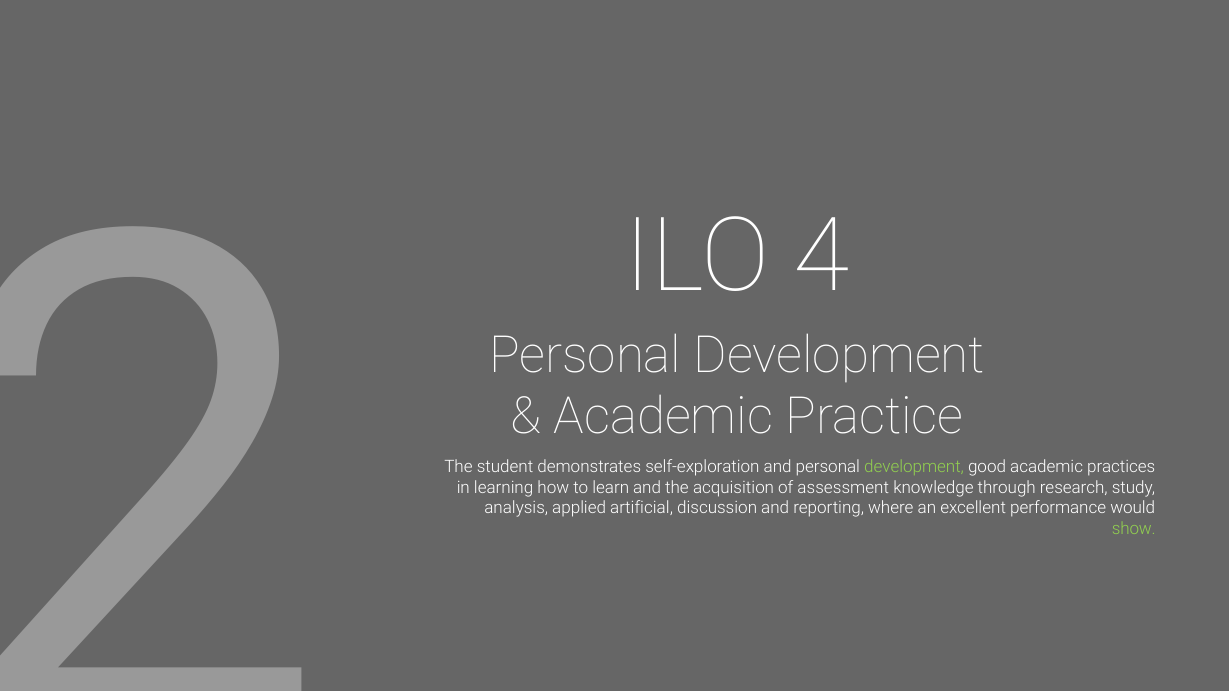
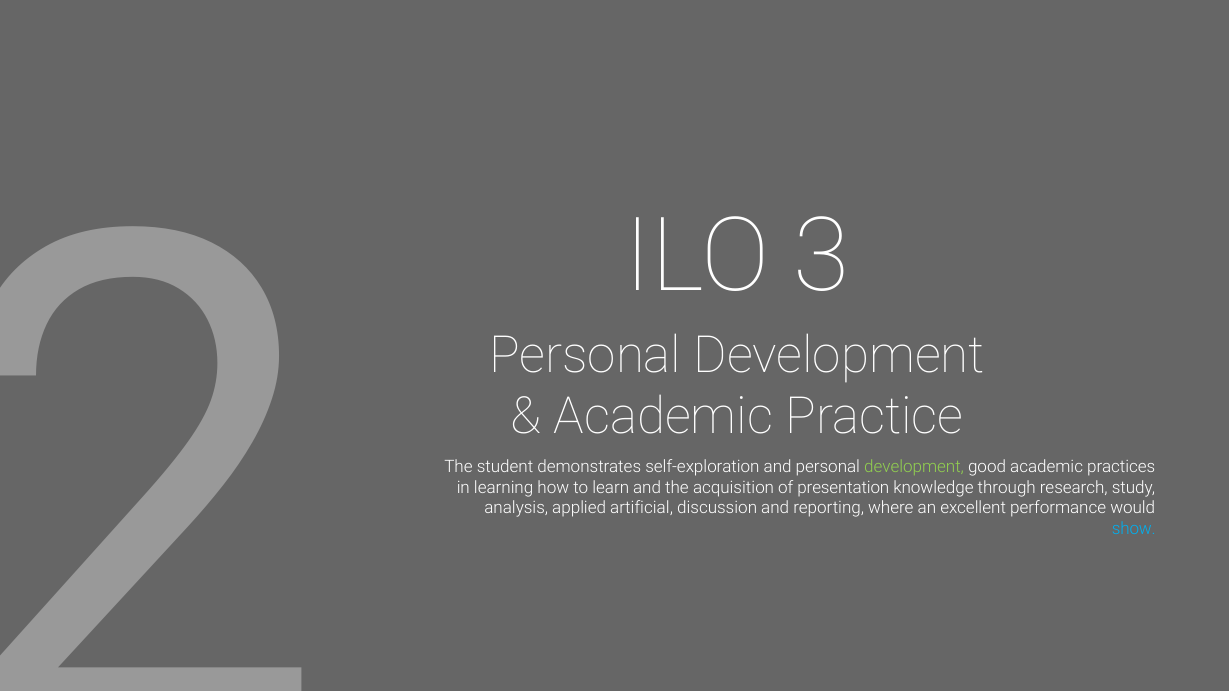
4: 4 -> 3
assessment: assessment -> presentation
show colour: light green -> light blue
